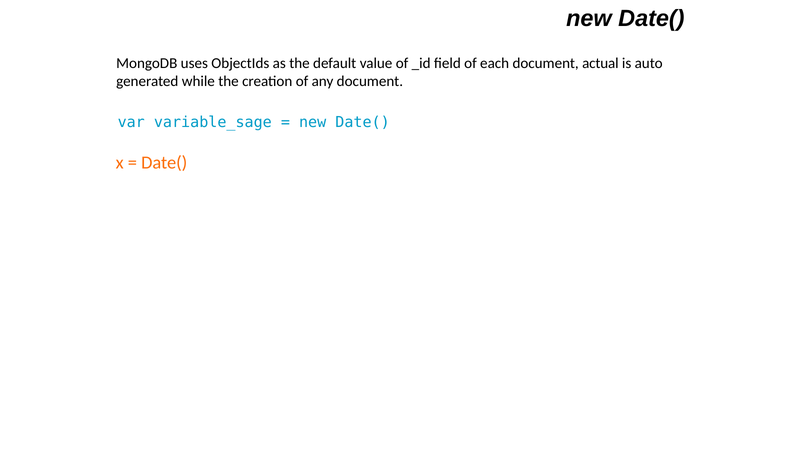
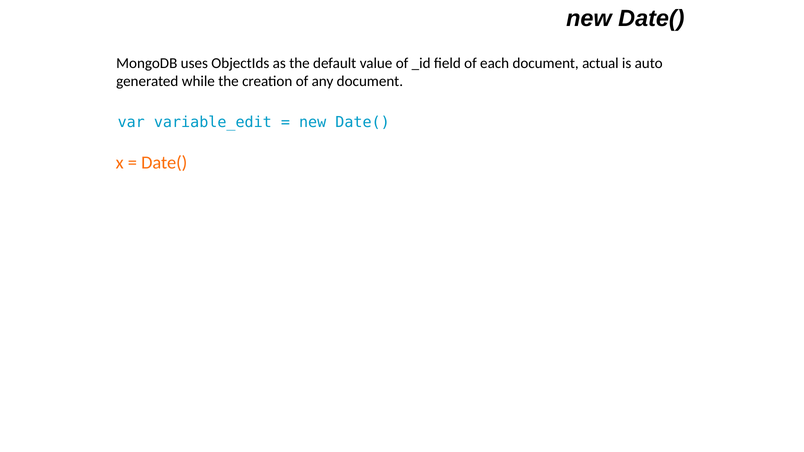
variable_sage: variable_sage -> variable_edit
